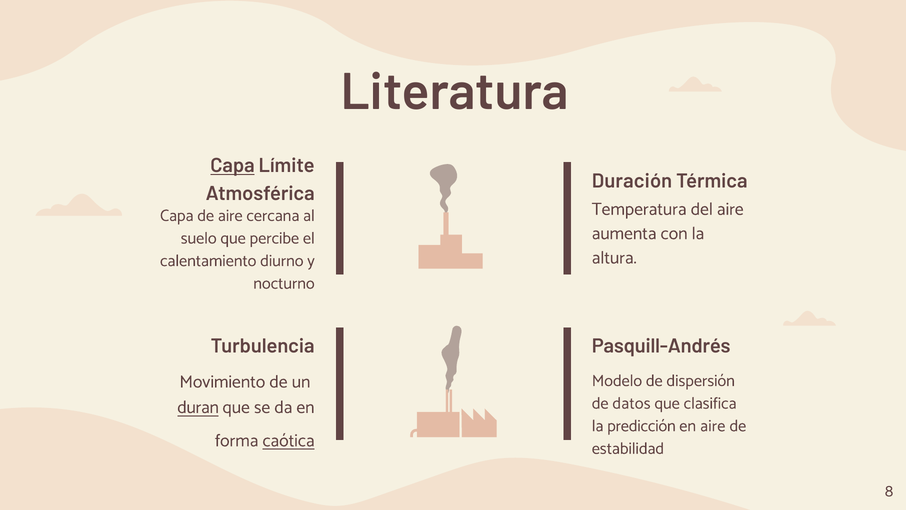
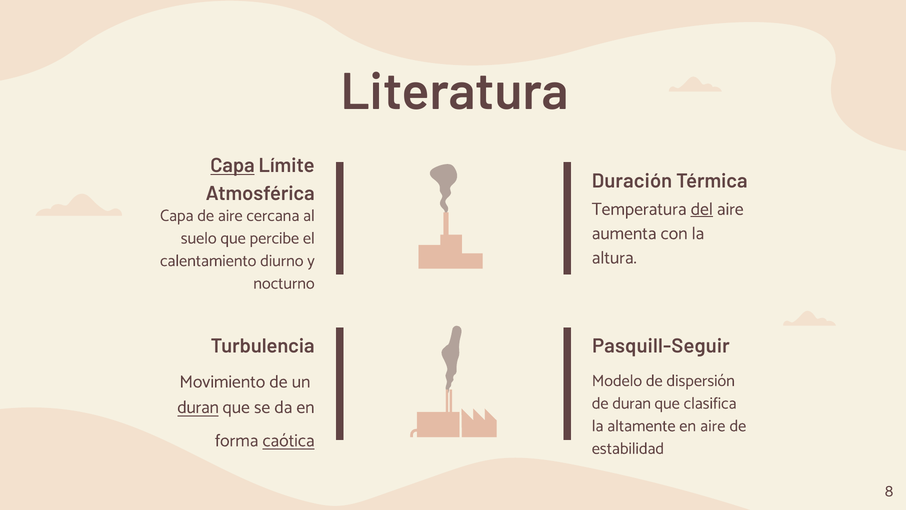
del underline: none -> present
Pasquill-Andrés: Pasquill-Andrés -> Pasquill-Seguir
de datos: datos -> duran
predicción: predicción -> altamente
